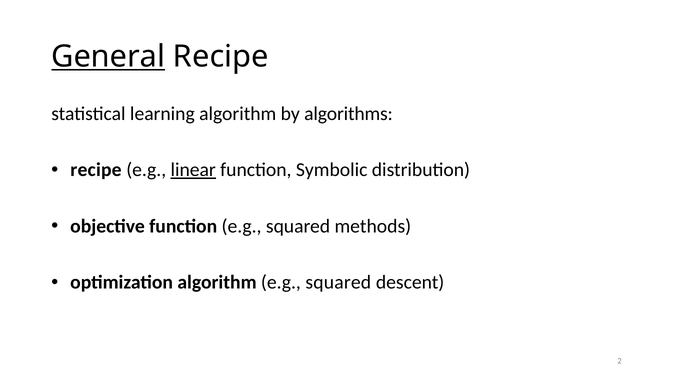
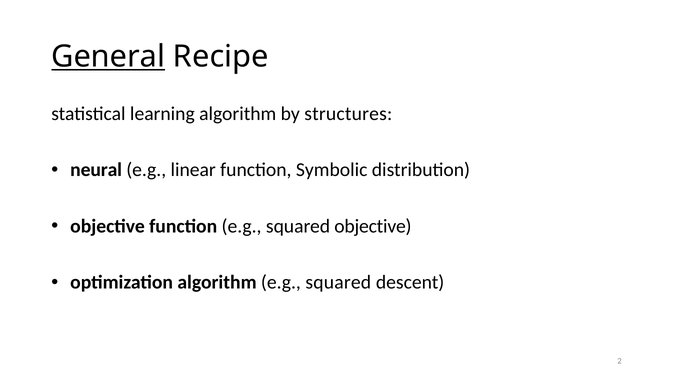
algorithms: algorithms -> structures
recipe at (96, 170): recipe -> neural
linear underline: present -> none
squared methods: methods -> objective
